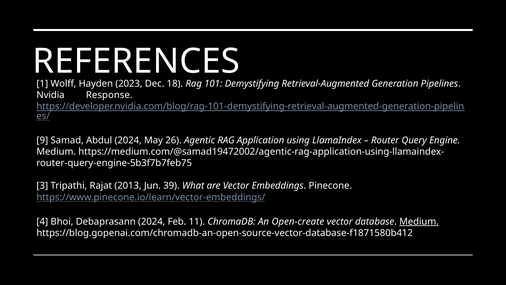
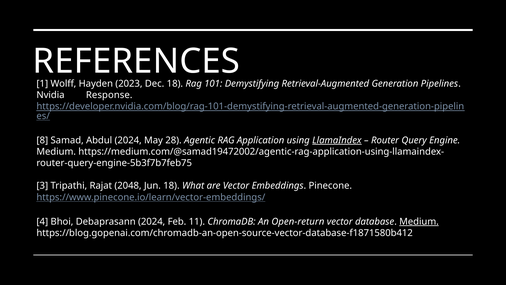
9: 9 -> 8
26: 26 -> 28
LlamaIndex underline: none -> present
2013: 2013 -> 2048
Jun 39: 39 -> 18
Open-create: Open-create -> Open-return
